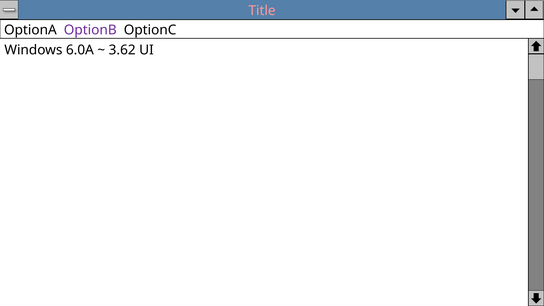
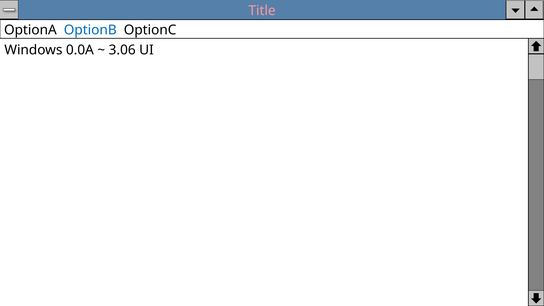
OptionB colour: purple -> blue
6.0A: 6.0A -> 0.0A
3.62: 3.62 -> 3.06
